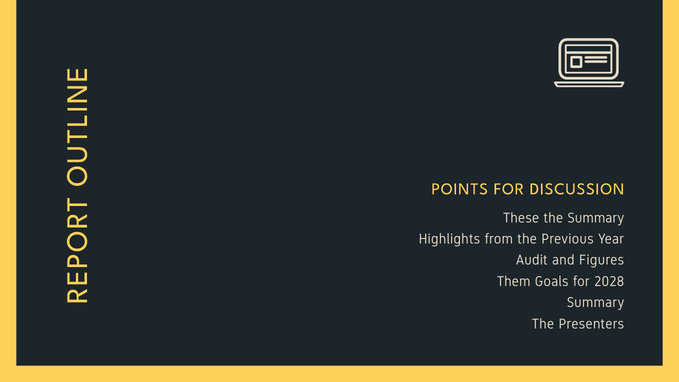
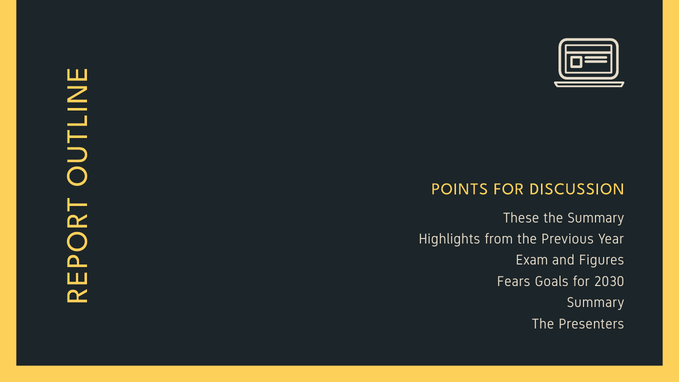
Audit: Audit -> Exam
Them: Them -> Fears
2028: 2028 -> 2030
